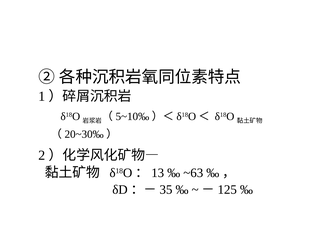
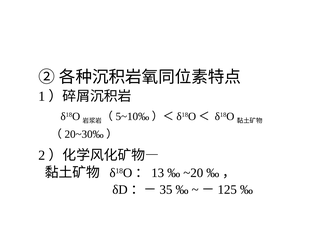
~63: ~63 -> ~20
